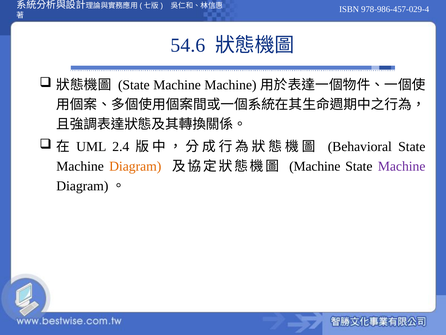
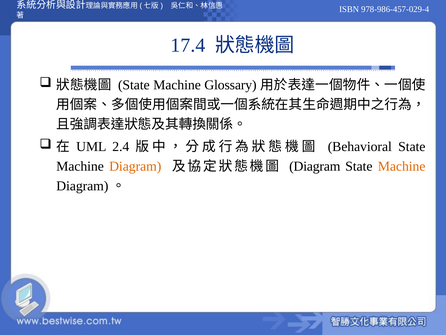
54.6: 54.6 -> 17.4
Machine Machine: Machine -> Glossary
Machine at (315, 166): Machine -> Diagram
Machine at (402, 166) colour: purple -> orange
